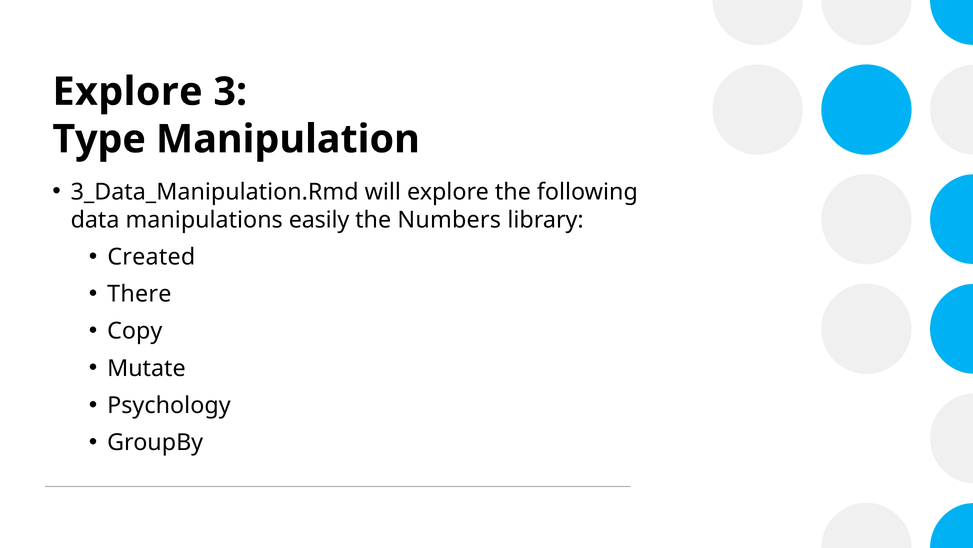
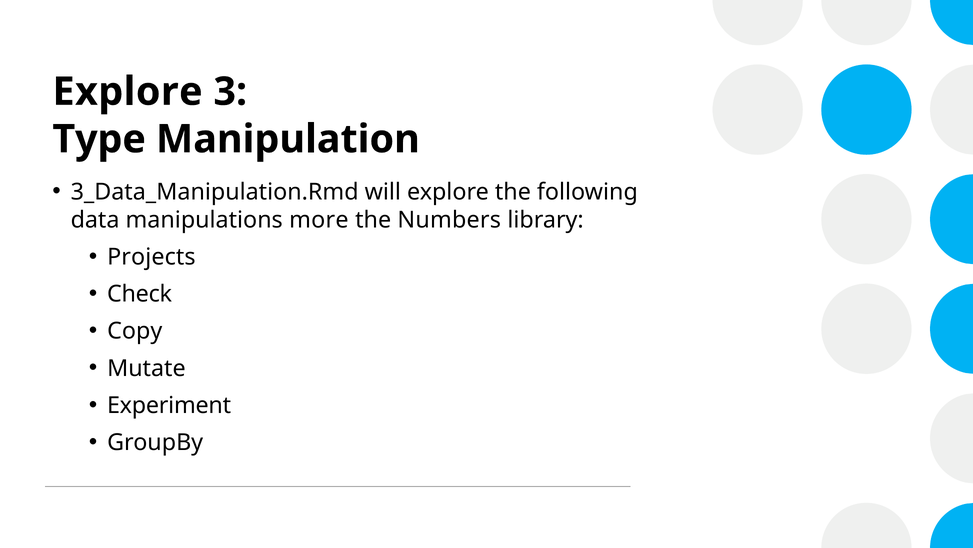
easily: easily -> more
Created: Created -> Projects
There: There -> Check
Psychology: Psychology -> Experiment
